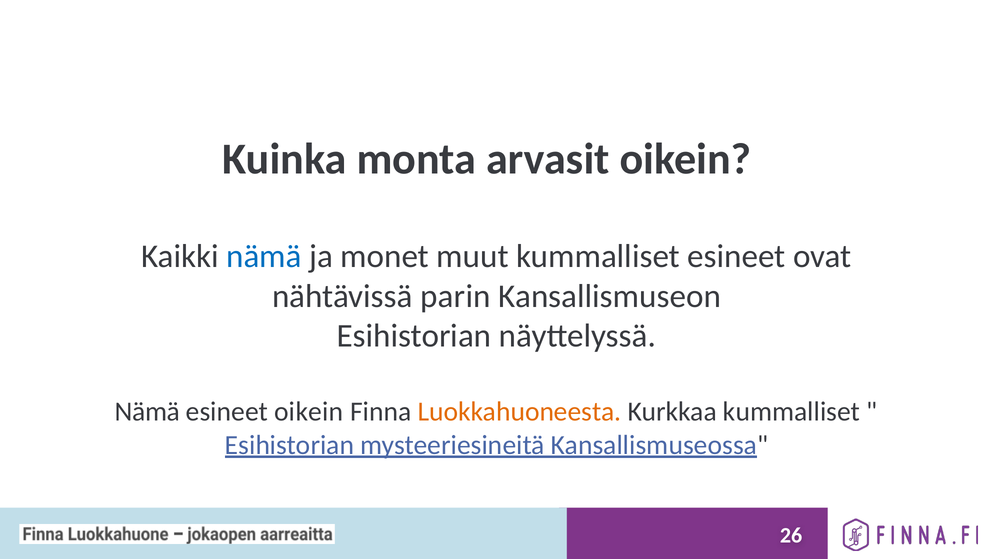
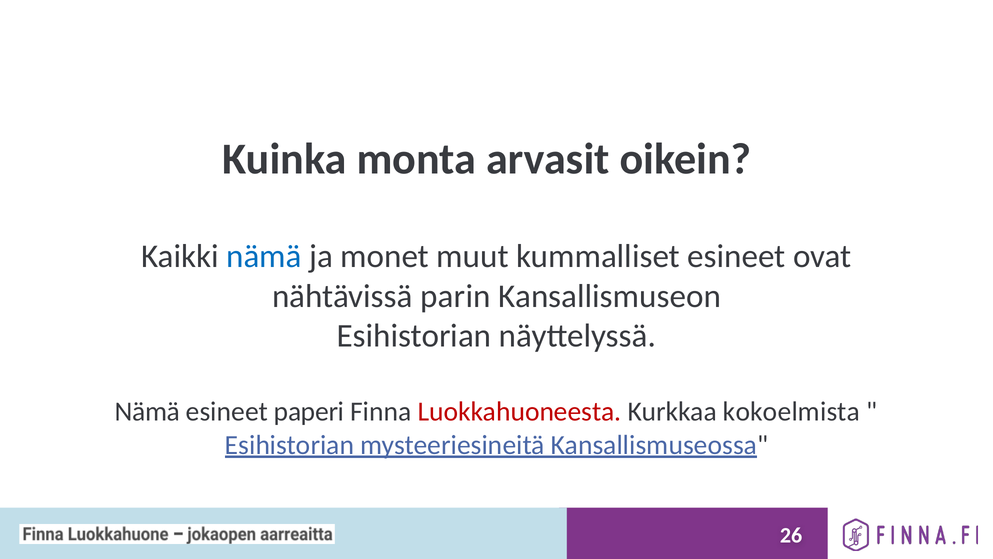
esineet oikein: oikein -> paperi
Luokkahuoneesta colour: orange -> red
Kurkkaa kummalliset: kummalliset -> kokoelmista
